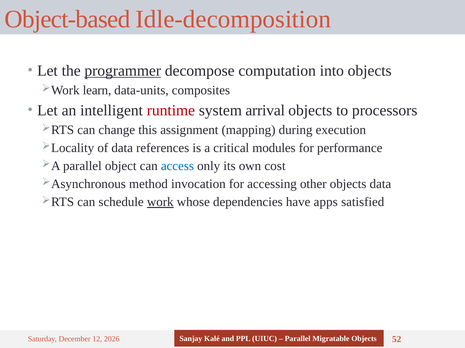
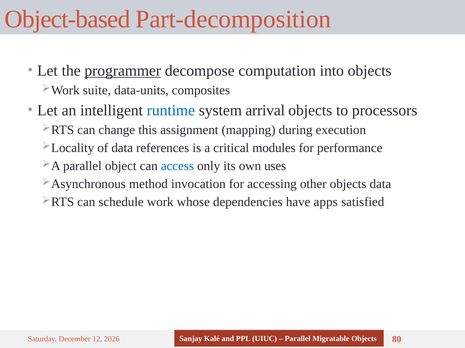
Idle-decomposition: Idle-decomposition -> Part-decomposition
learn: learn -> suite
runtime colour: red -> blue
cost: cost -> uses
work underline: present -> none
52: 52 -> 80
